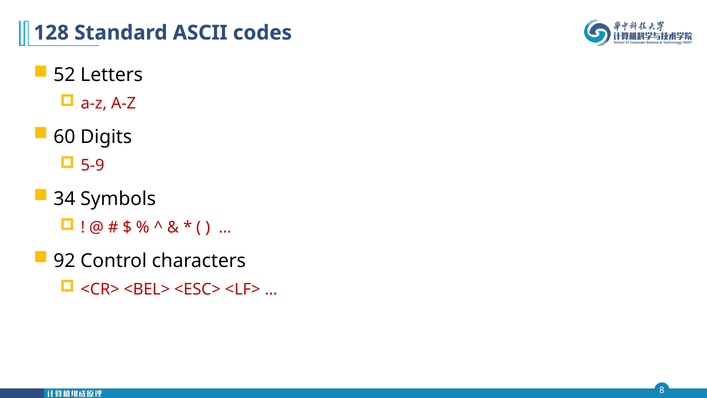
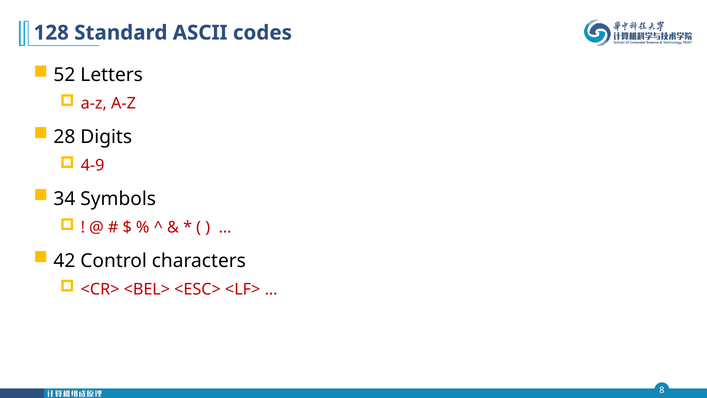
60: 60 -> 28
5-9: 5-9 -> 4-9
92: 92 -> 42
